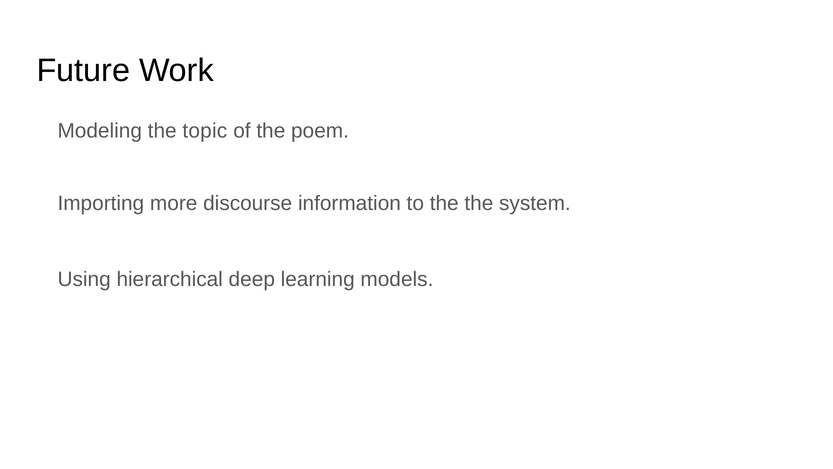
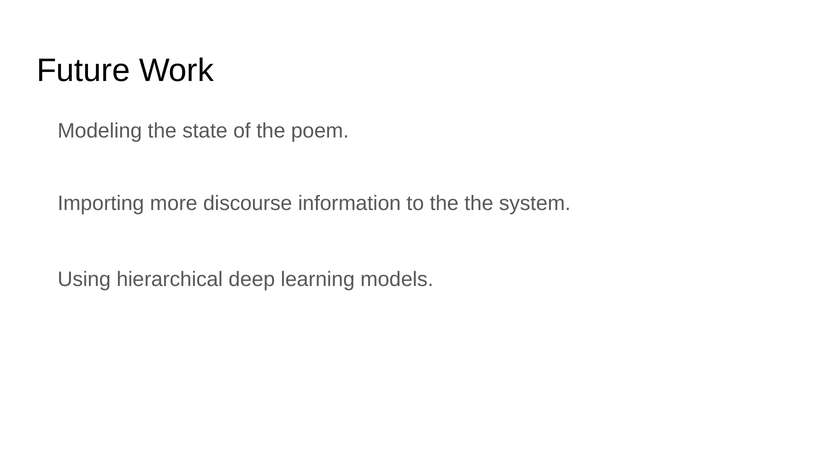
topic: topic -> state
